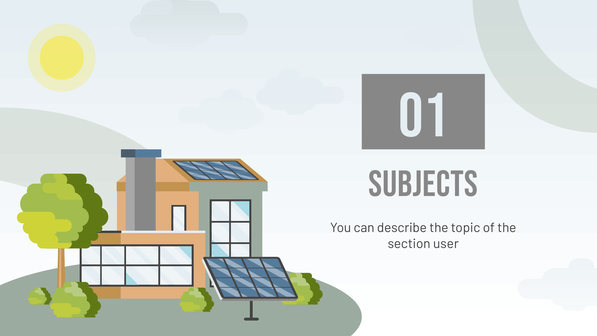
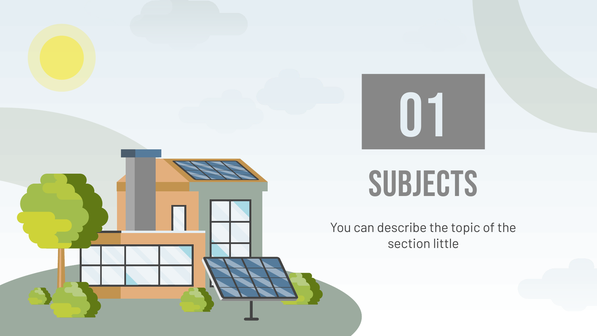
user: user -> little
